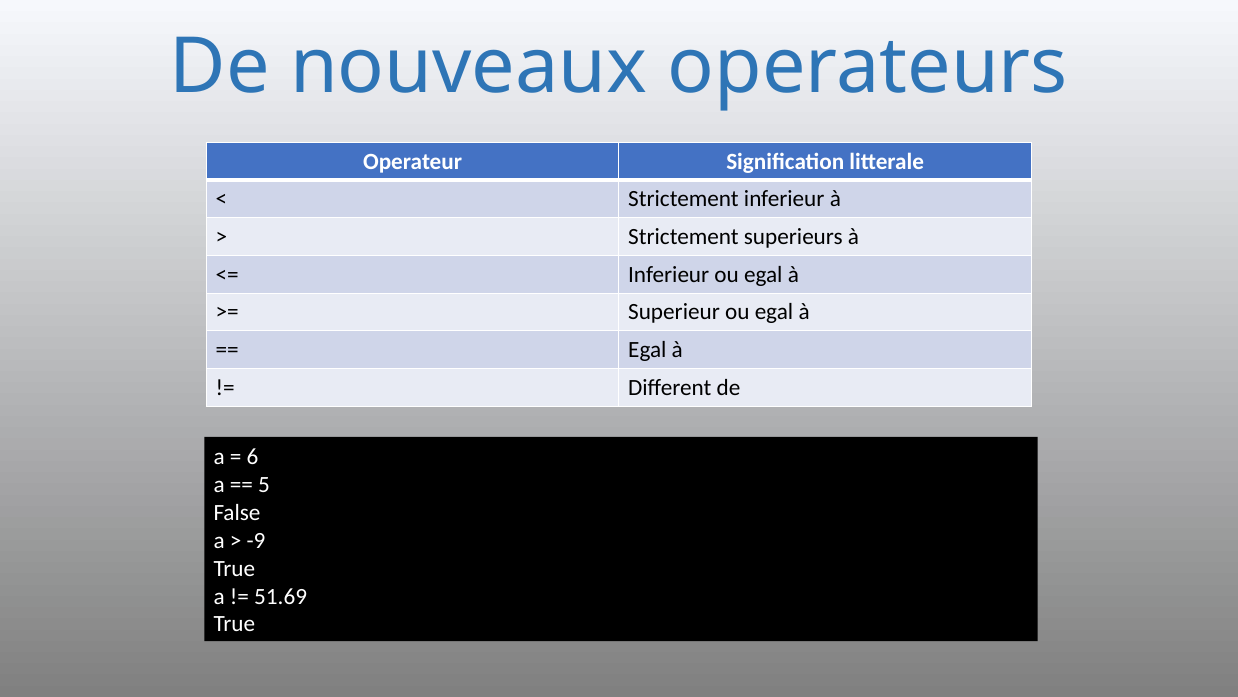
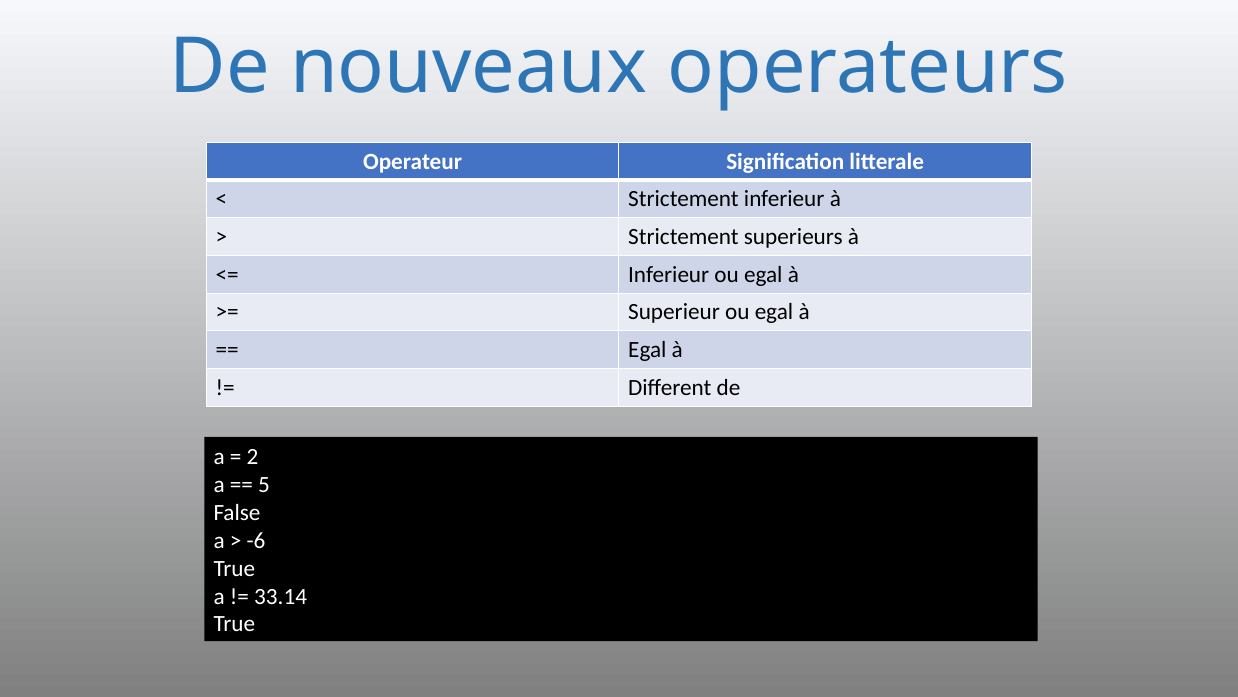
6: 6 -> 2
-9: -9 -> -6
51.69: 51.69 -> 33.14
